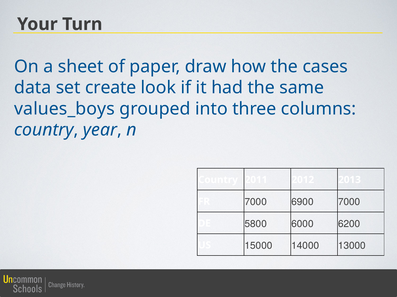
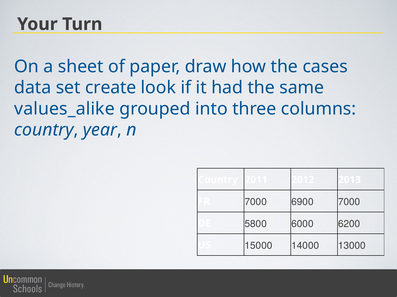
values_boys: values_boys -> values_alike
